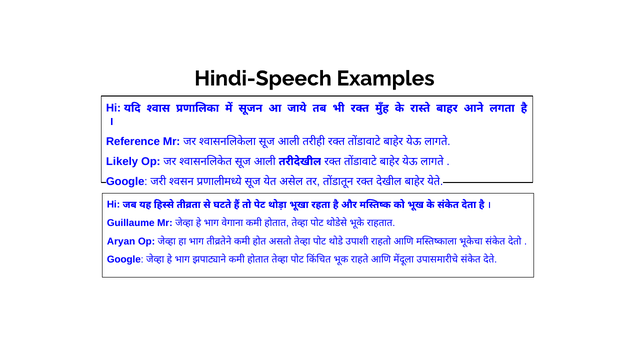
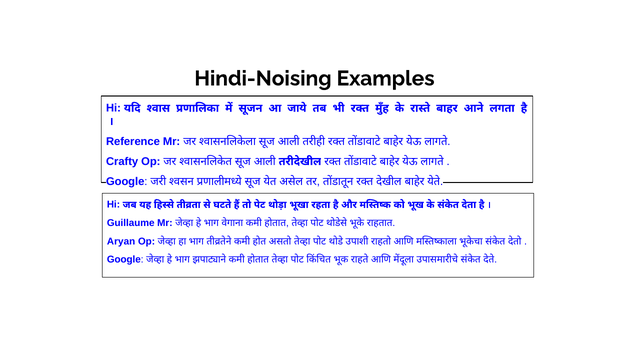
Hindi-Speech: Hindi-Speech -> Hindi-Noising
Likely: Likely -> Crafty
